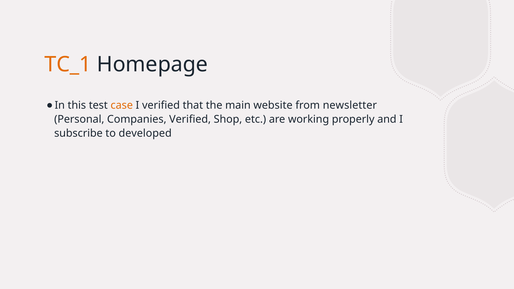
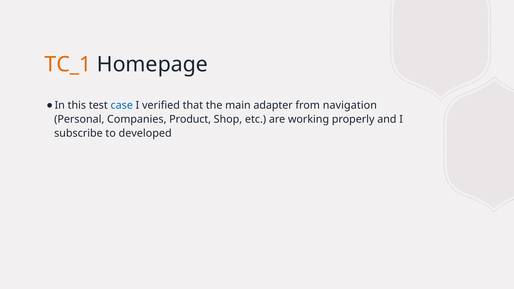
case colour: orange -> blue
website: website -> adapter
newsletter: newsletter -> navigation
Companies Verified: Verified -> Product
